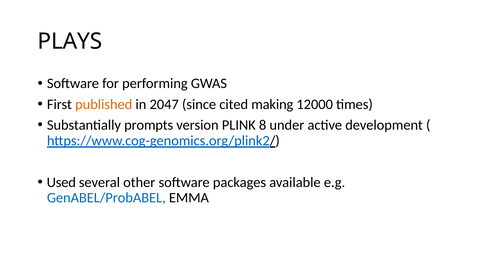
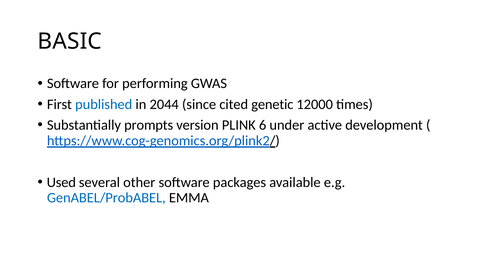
PLAYS: PLAYS -> BASIC
published colour: orange -> blue
2047: 2047 -> 2044
making: making -> genetic
8: 8 -> 6
